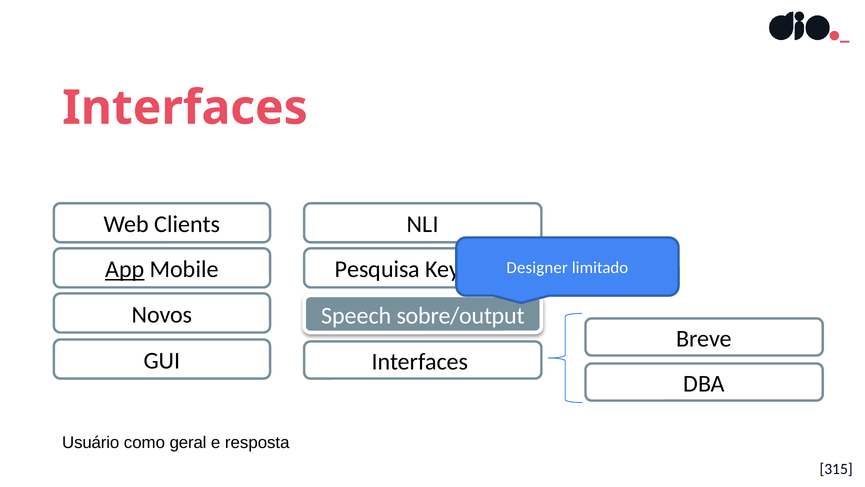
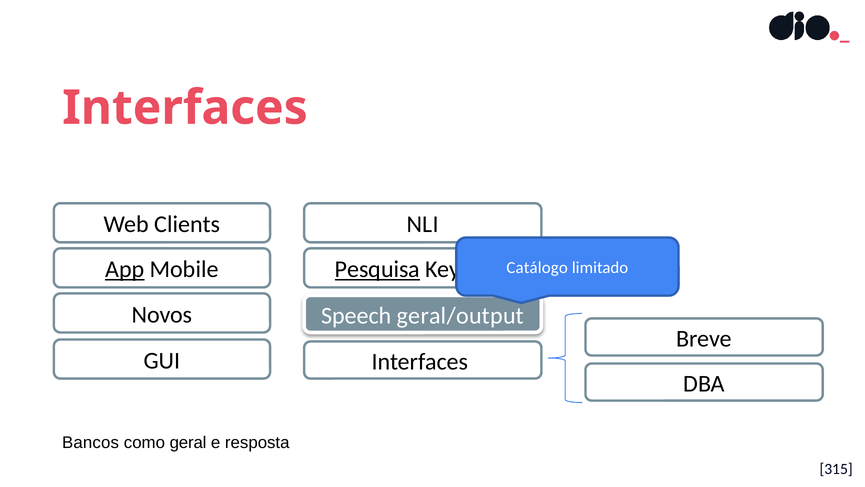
Pesquisa underline: none -> present
Designer: Designer -> Catálogo
sobre/output: sobre/output -> geral/output
Usuário: Usuário -> Bancos
